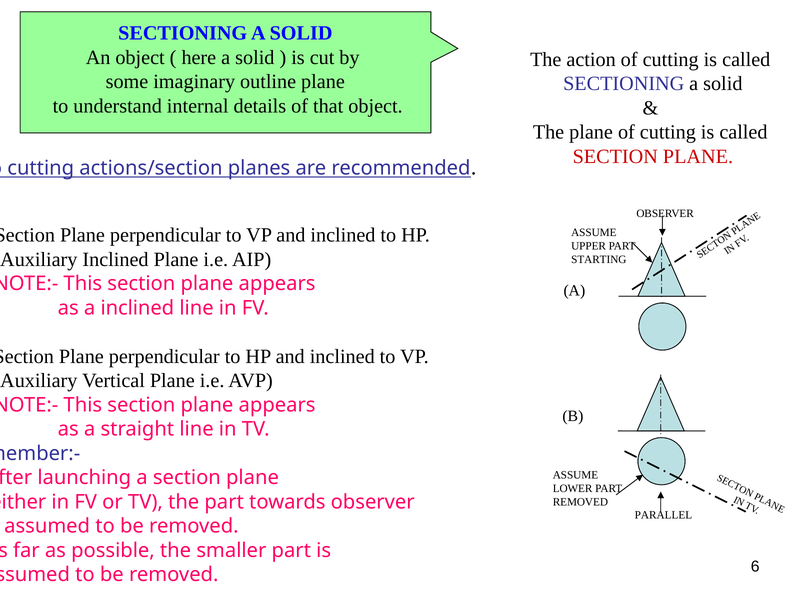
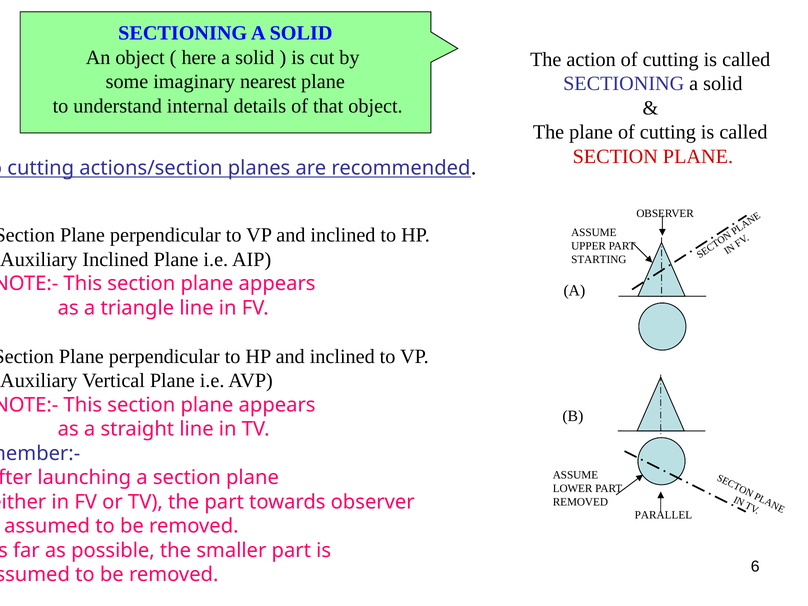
outline: outline -> nearest
a inclined: inclined -> triangle
